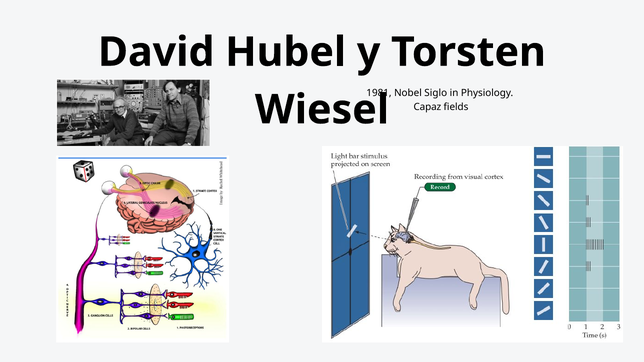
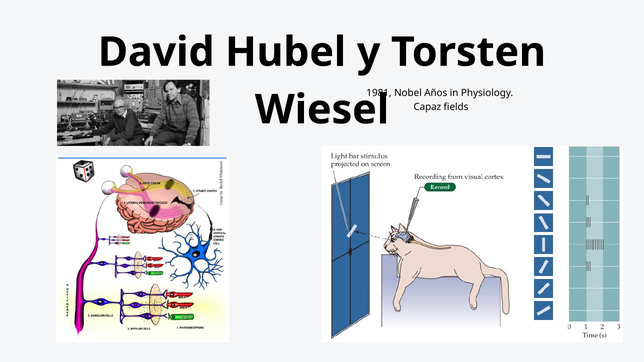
Siglo: Siglo -> Años
